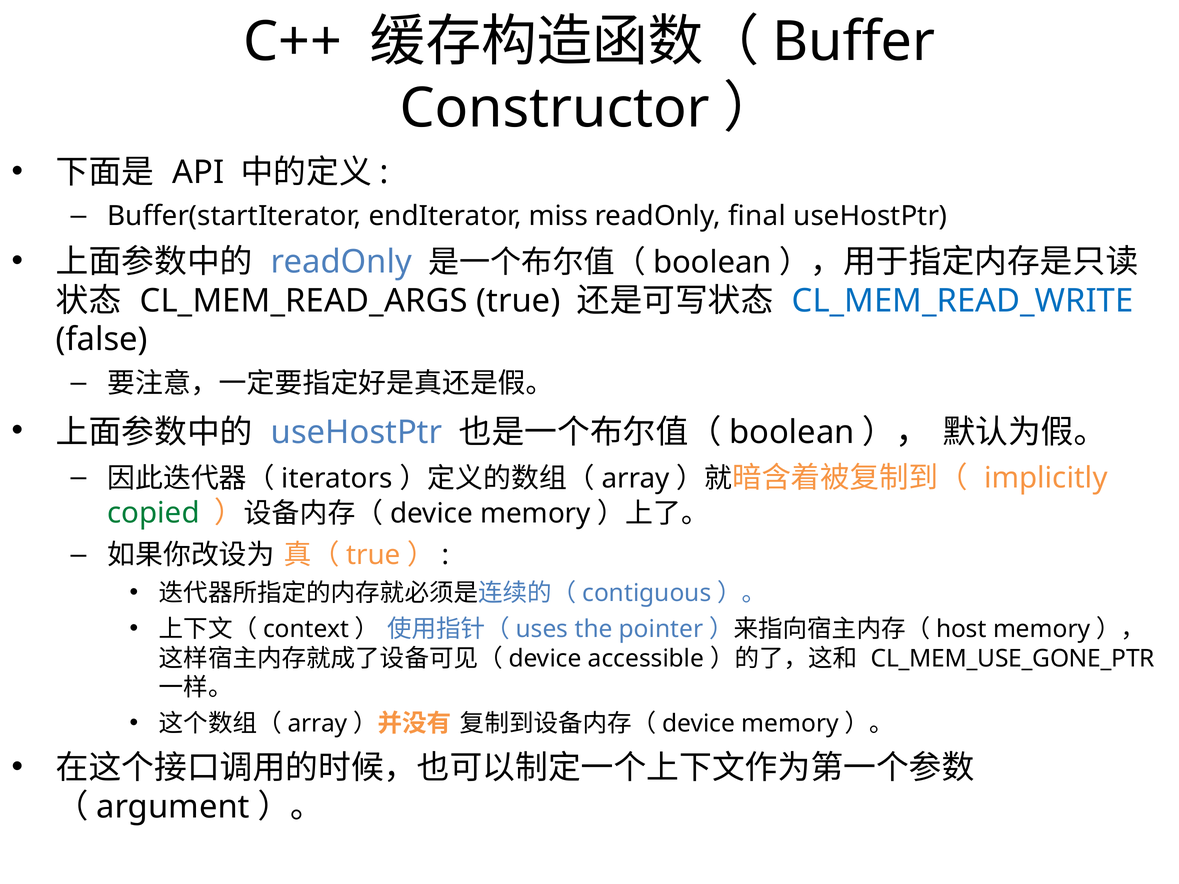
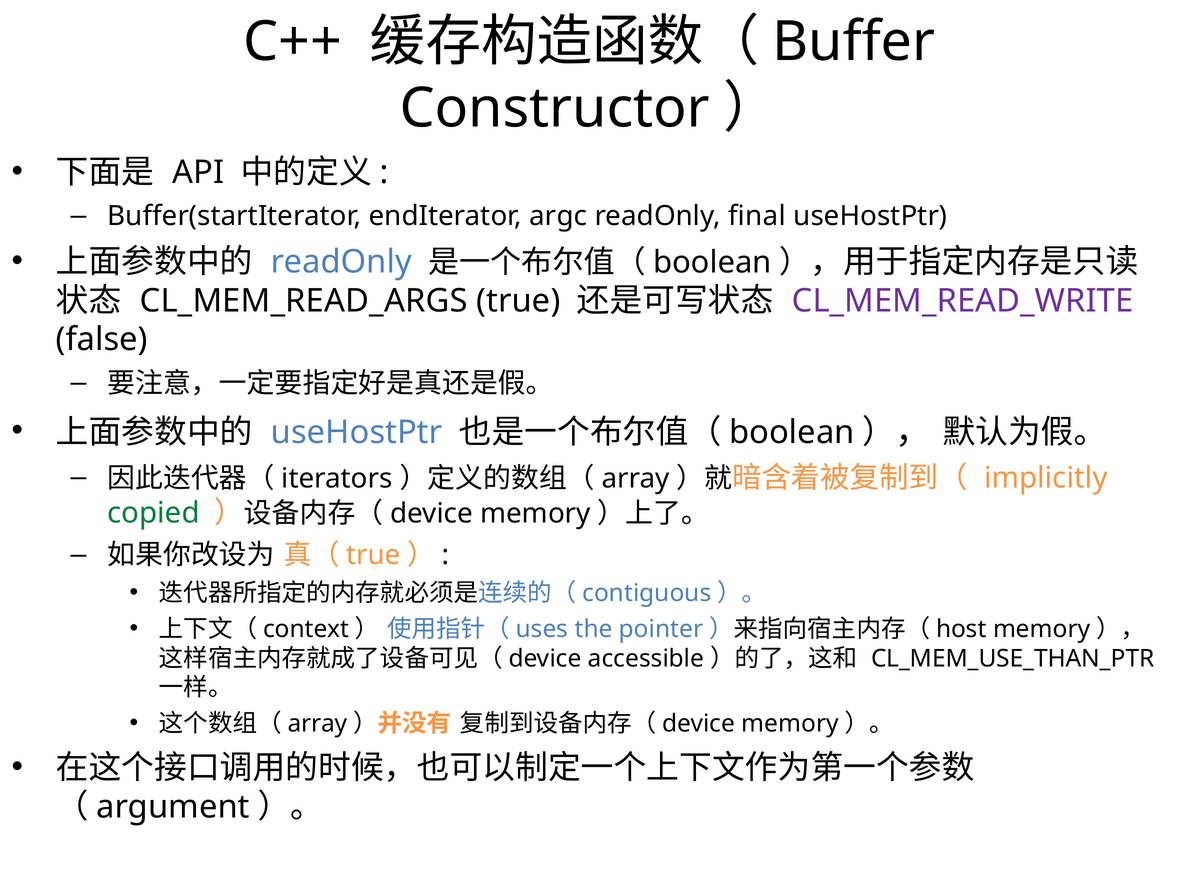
miss: miss -> argc
CL_MEM_READ_WRITE colour: blue -> purple
CL_MEM_USE_GONE_PTR: CL_MEM_USE_GONE_PTR -> CL_MEM_USE_THAN_PTR
